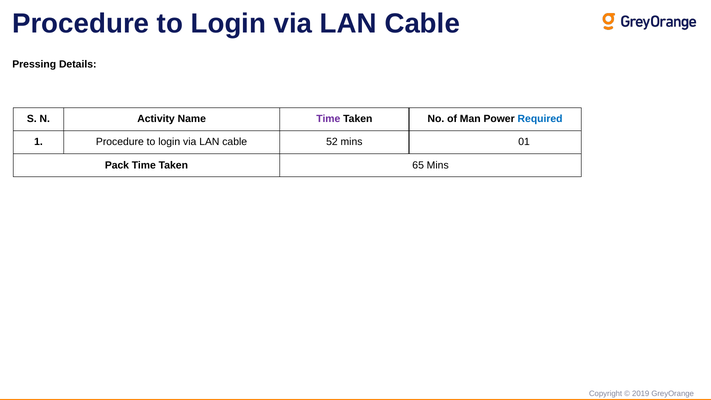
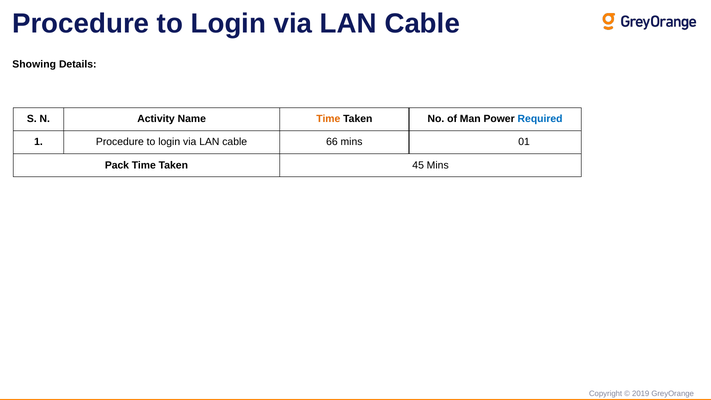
Pressing: Pressing -> Showing
Time at (328, 119) colour: purple -> orange
52: 52 -> 66
65: 65 -> 45
